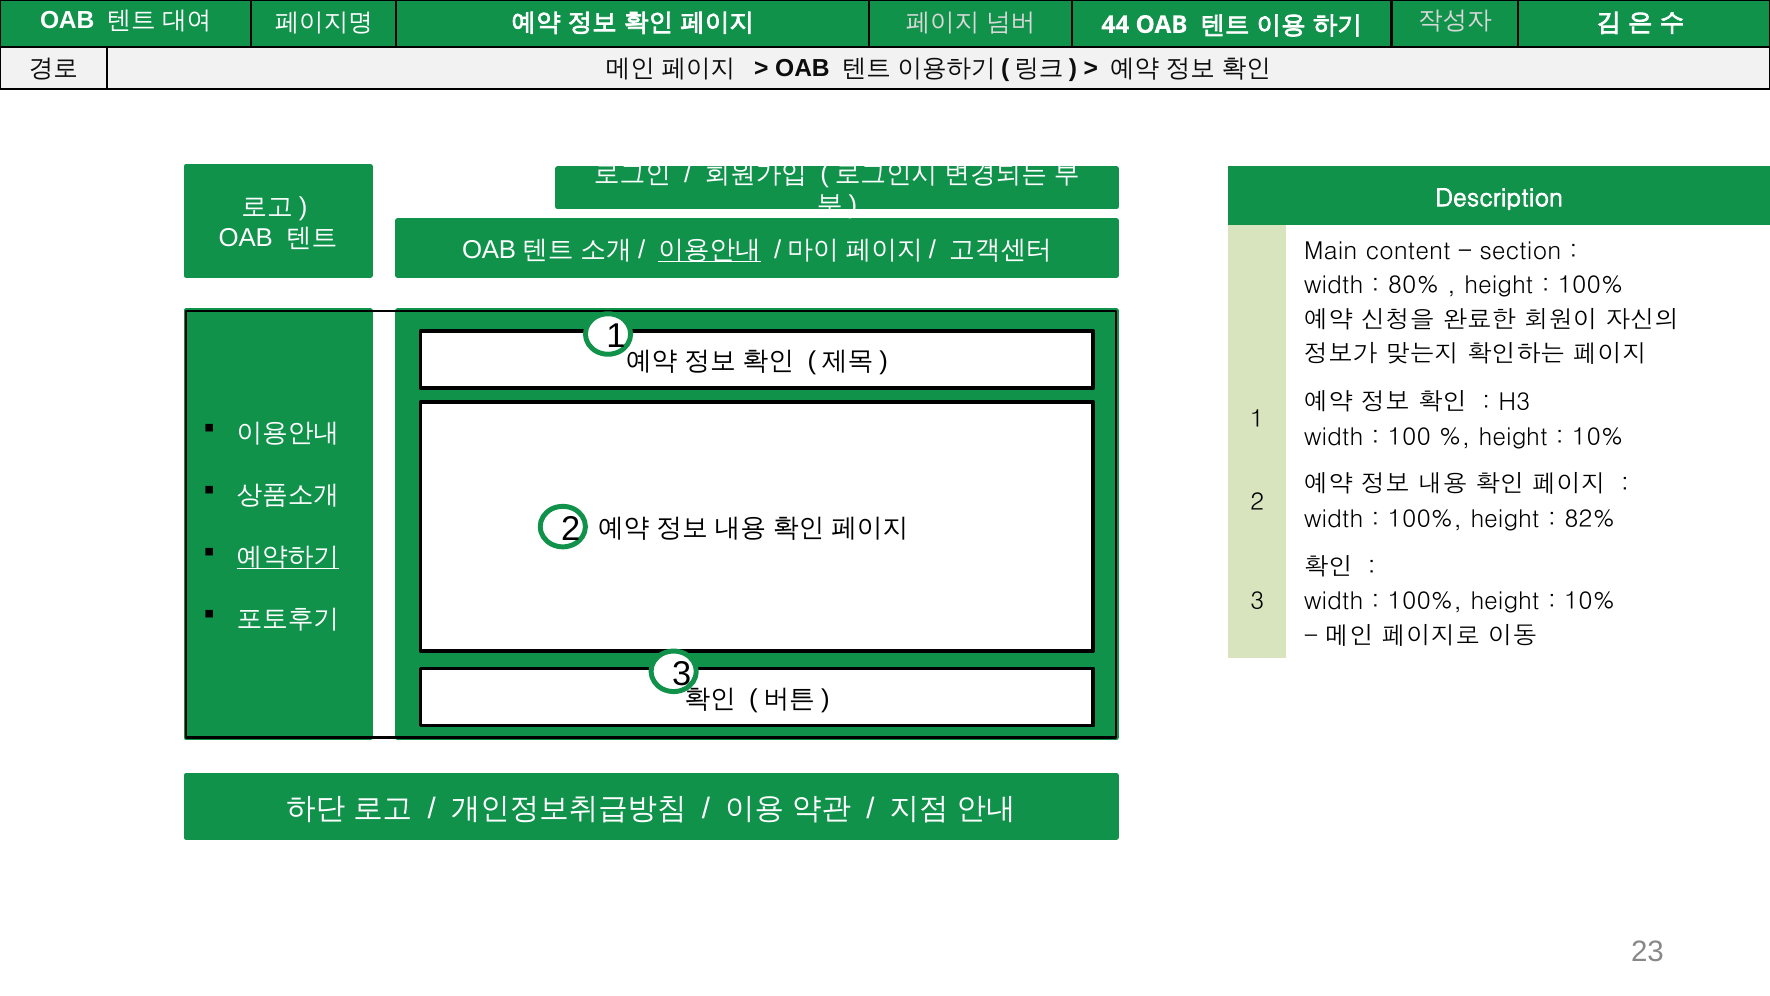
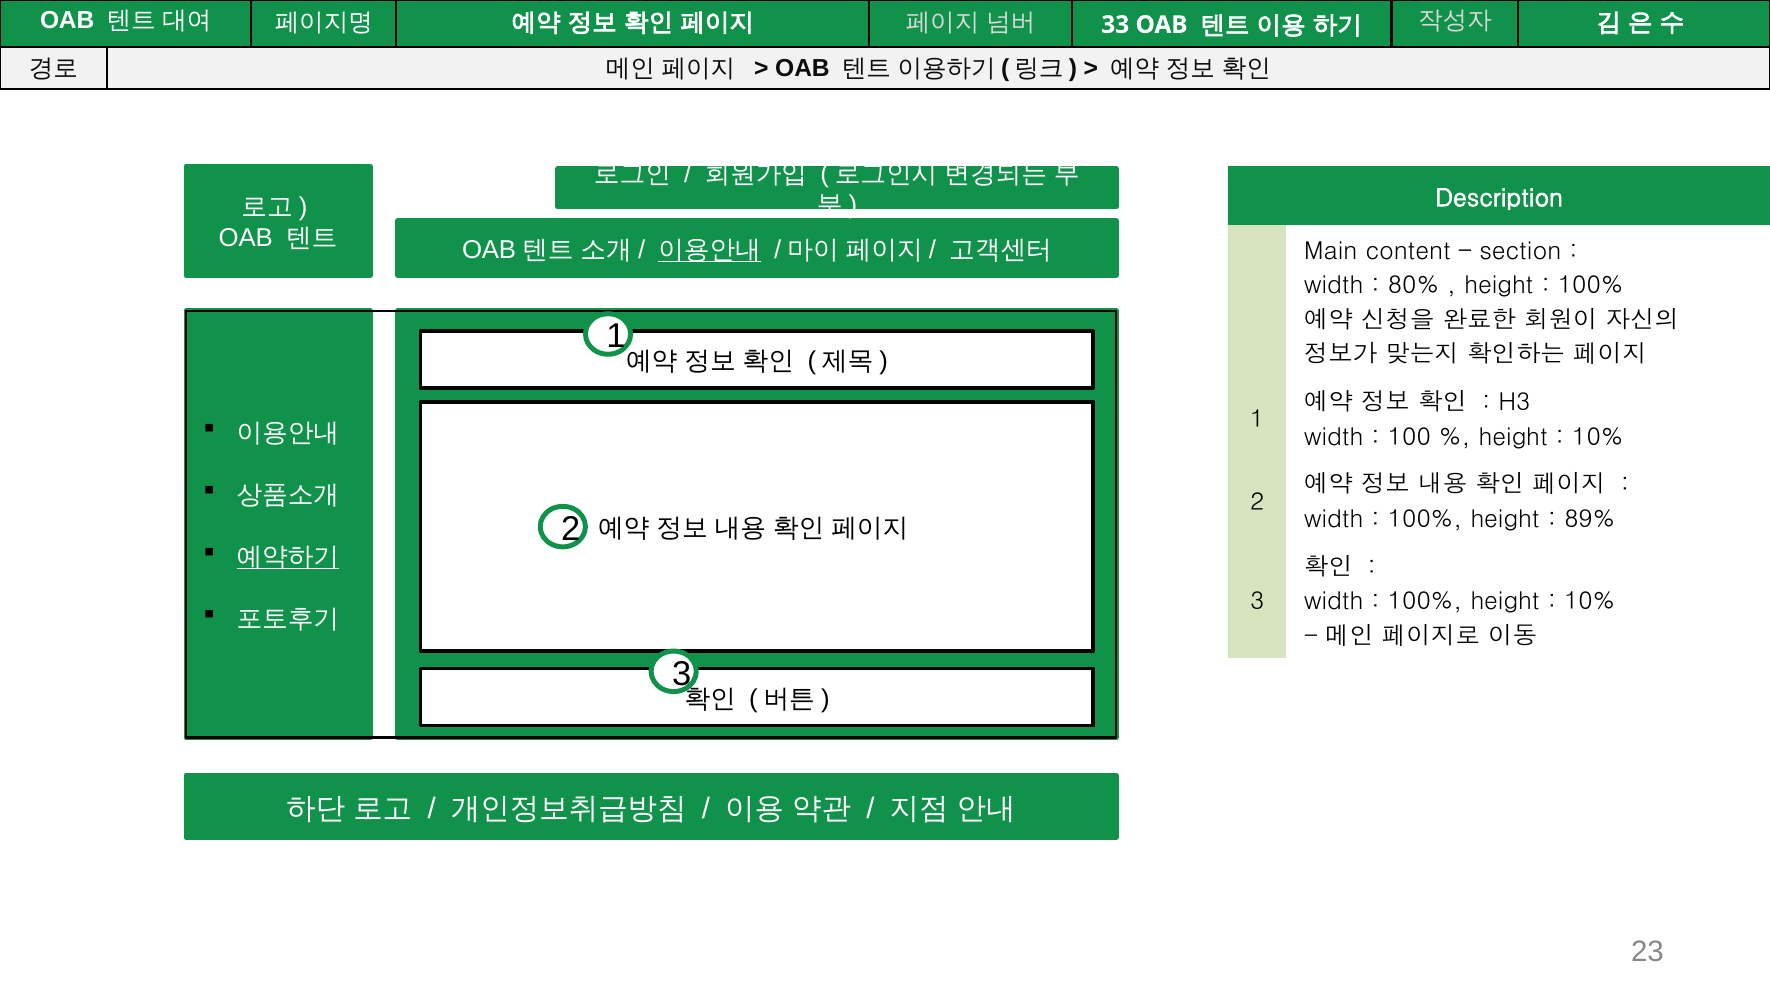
44: 44 -> 33
82%: 82% -> 89%
